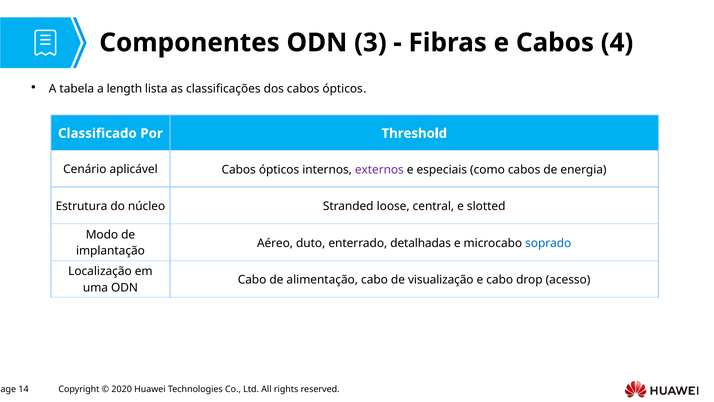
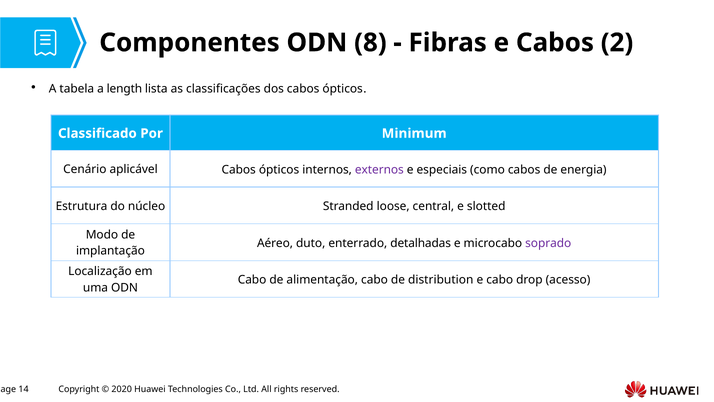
3: 3 -> 8
4: 4 -> 2
Threshold: Threshold -> Minimum
soprado colour: blue -> purple
visualização: visualização -> distribution
